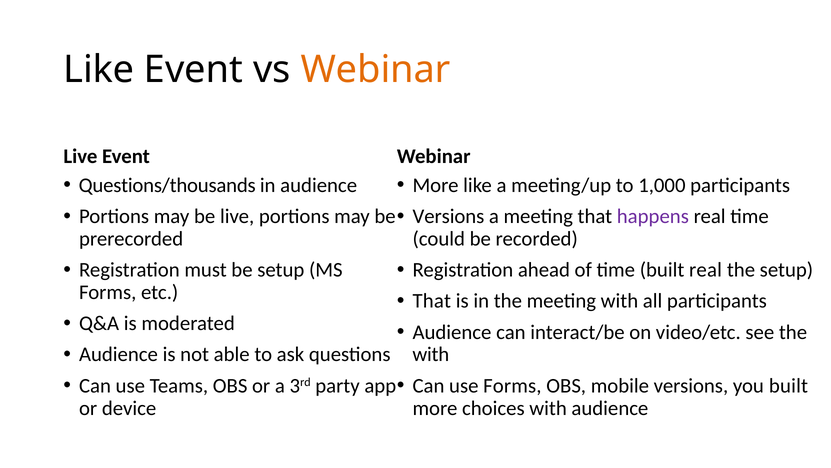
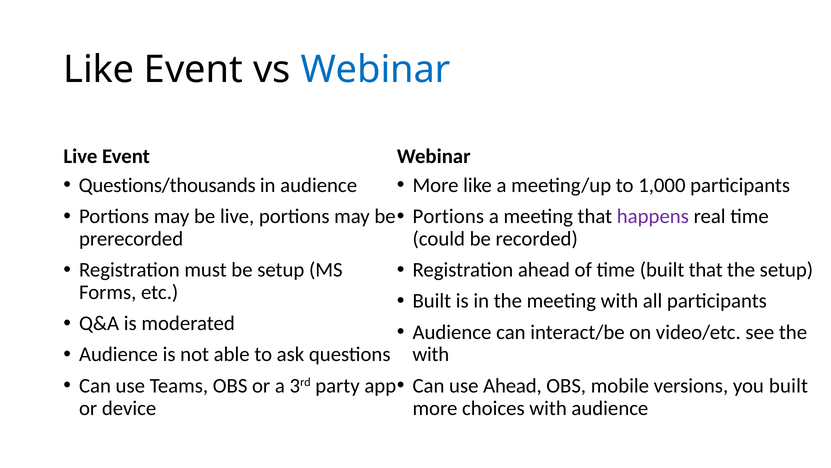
Webinar at (376, 70) colour: orange -> blue
Versions at (448, 216): Versions -> Portions
built real: real -> that
That at (432, 301): That -> Built
use Forms: Forms -> Ahead
